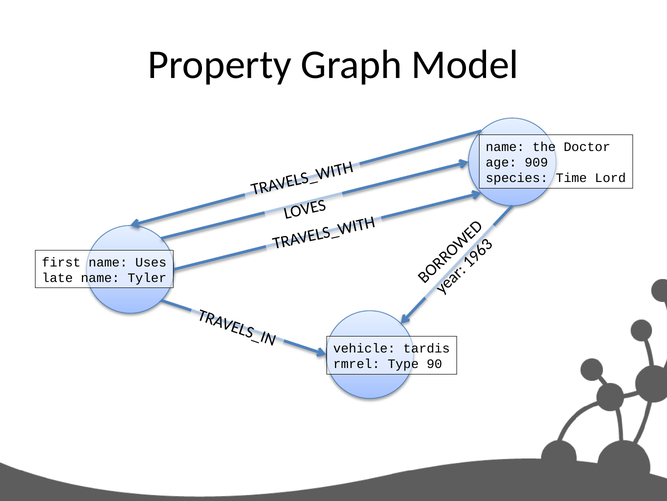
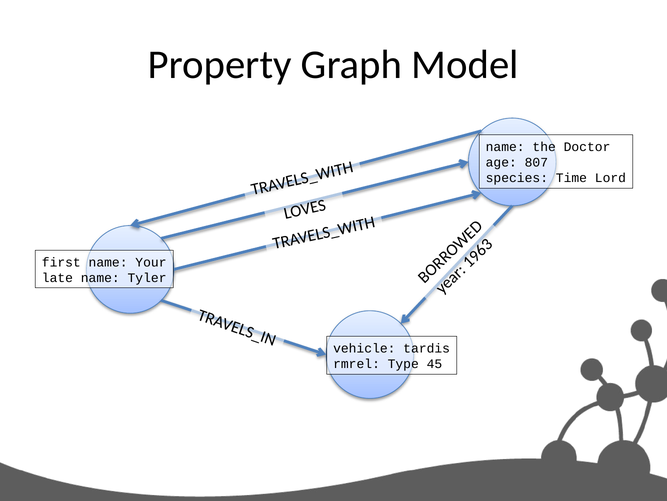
909: 909 -> 807
Uses: Uses -> Your
90: 90 -> 45
